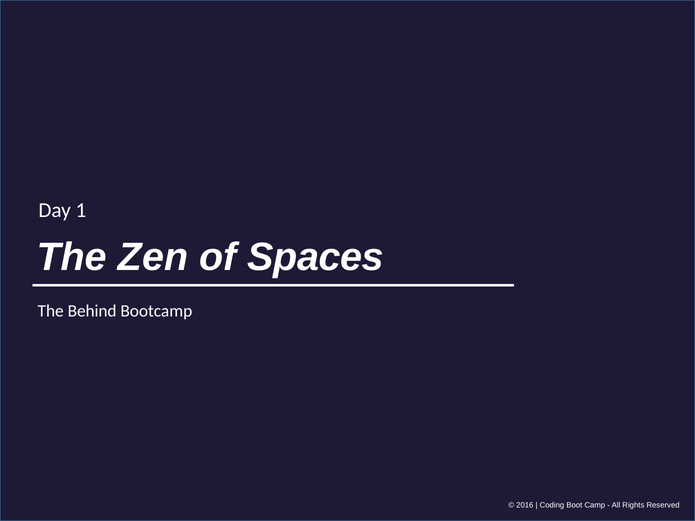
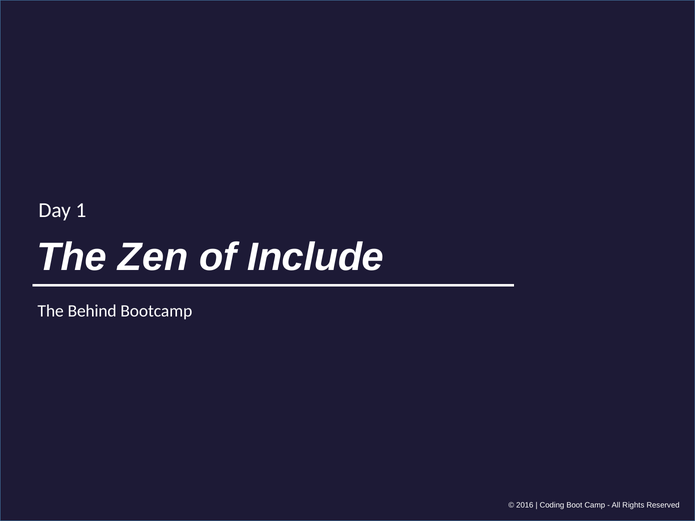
Spaces: Spaces -> Include
